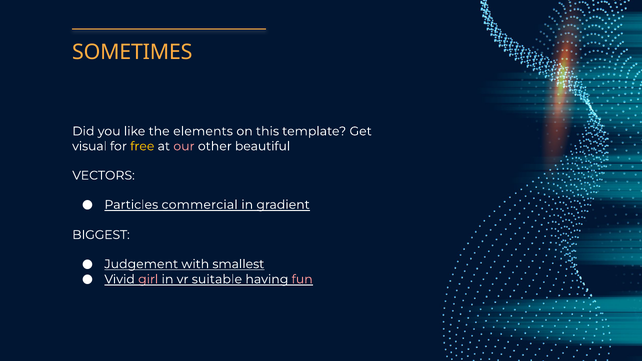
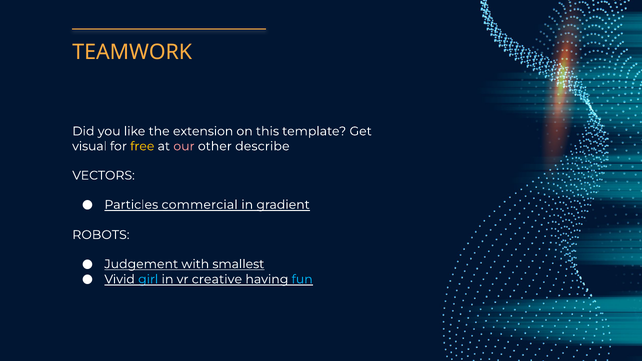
SOMETIMES: SOMETIMES -> TEAMWORK
elements: elements -> extension
beautiful: beautiful -> describe
BIGGEST: BIGGEST -> ROBOTS
girl colour: pink -> light blue
suitable: suitable -> creative
fun colour: pink -> light blue
